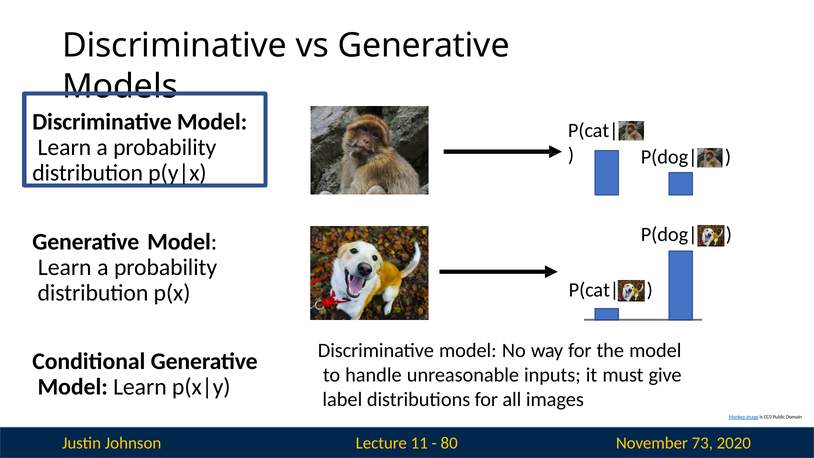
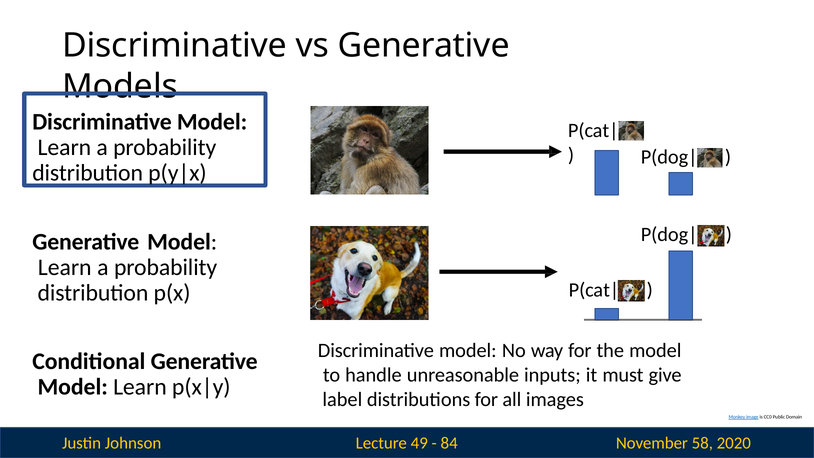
11: 11 -> 49
80: 80 -> 84
73: 73 -> 58
